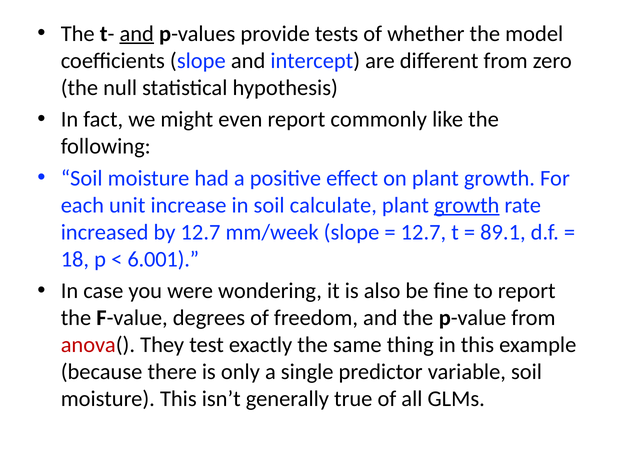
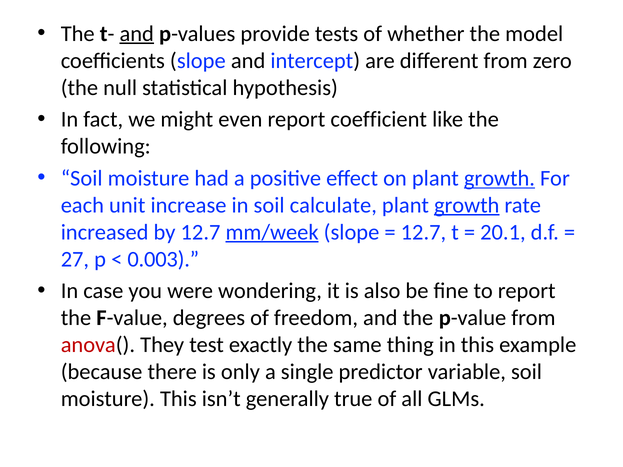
commonly: commonly -> coefficient
growth at (499, 178) underline: none -> present
mm/week underline: none -> present
89.1: 89.1 -> 20.1
18: 18 -> 27
6.001: 6.001 -> 0.003
